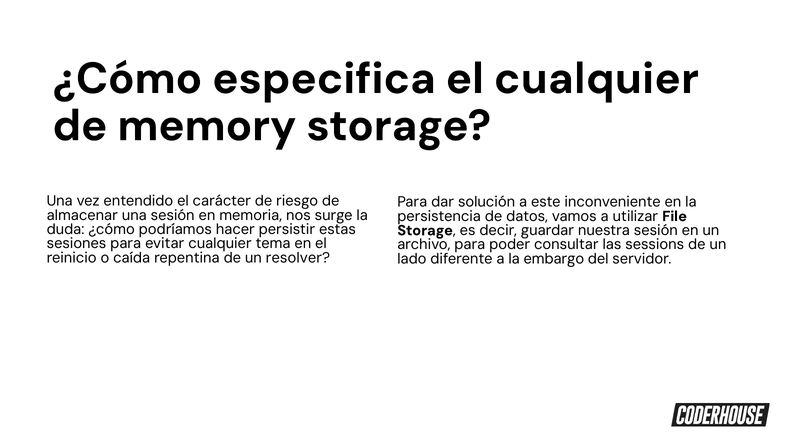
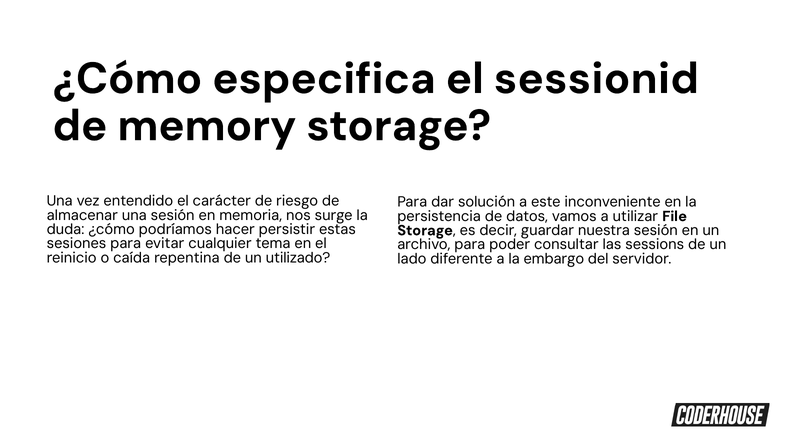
el cualquier: cualquier -> sessionid
resolver: resolver -> utilizado
